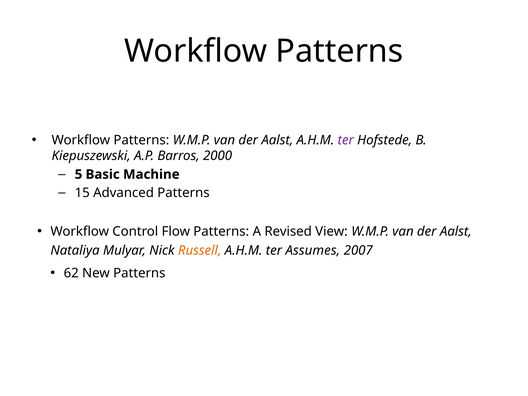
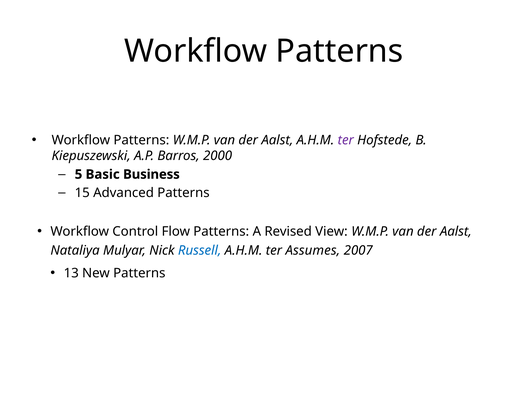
Machine: Machine -> Business
Russell colour: orange -> blue
62: 62 -> 13
